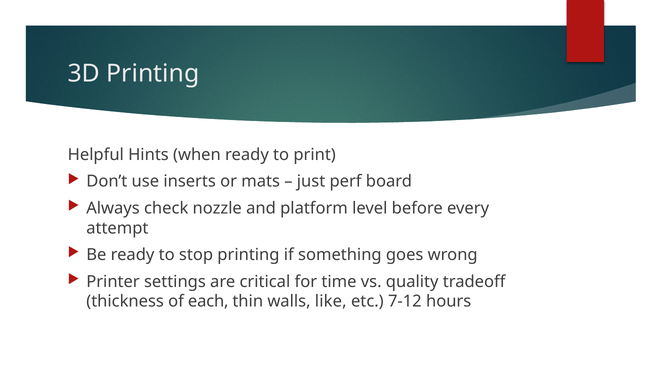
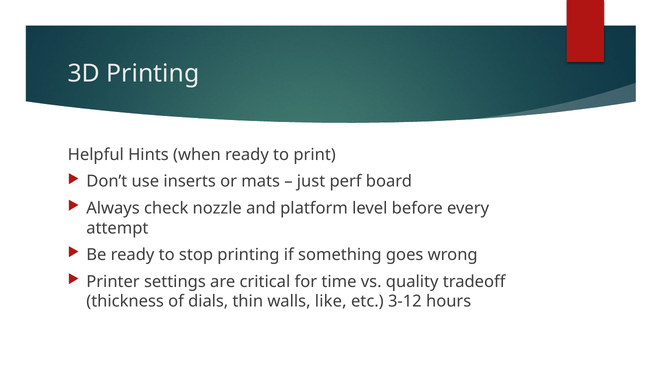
each: each -> dials
7-12: 7-12 -> 3-12
